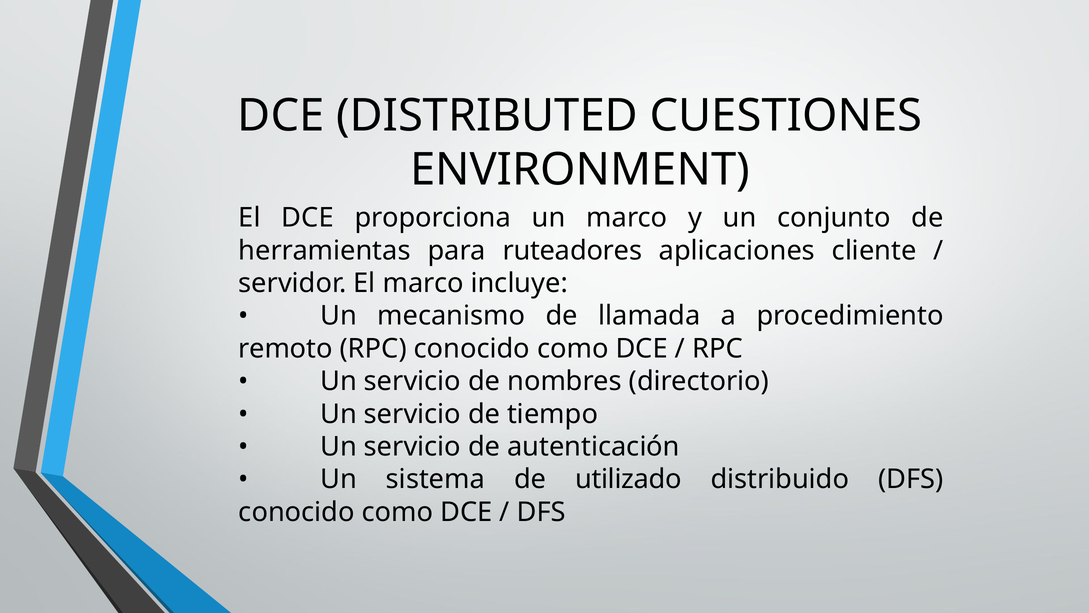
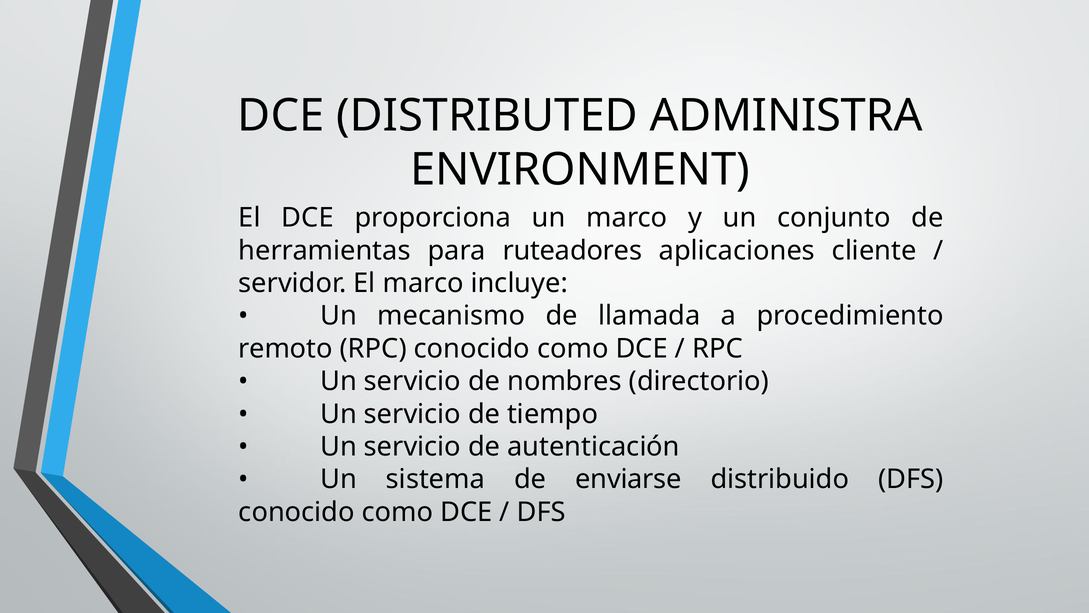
CUESTIONES: CUESTIONES -> ADMINISTRA
utilizado: utilizado -> enviarse
